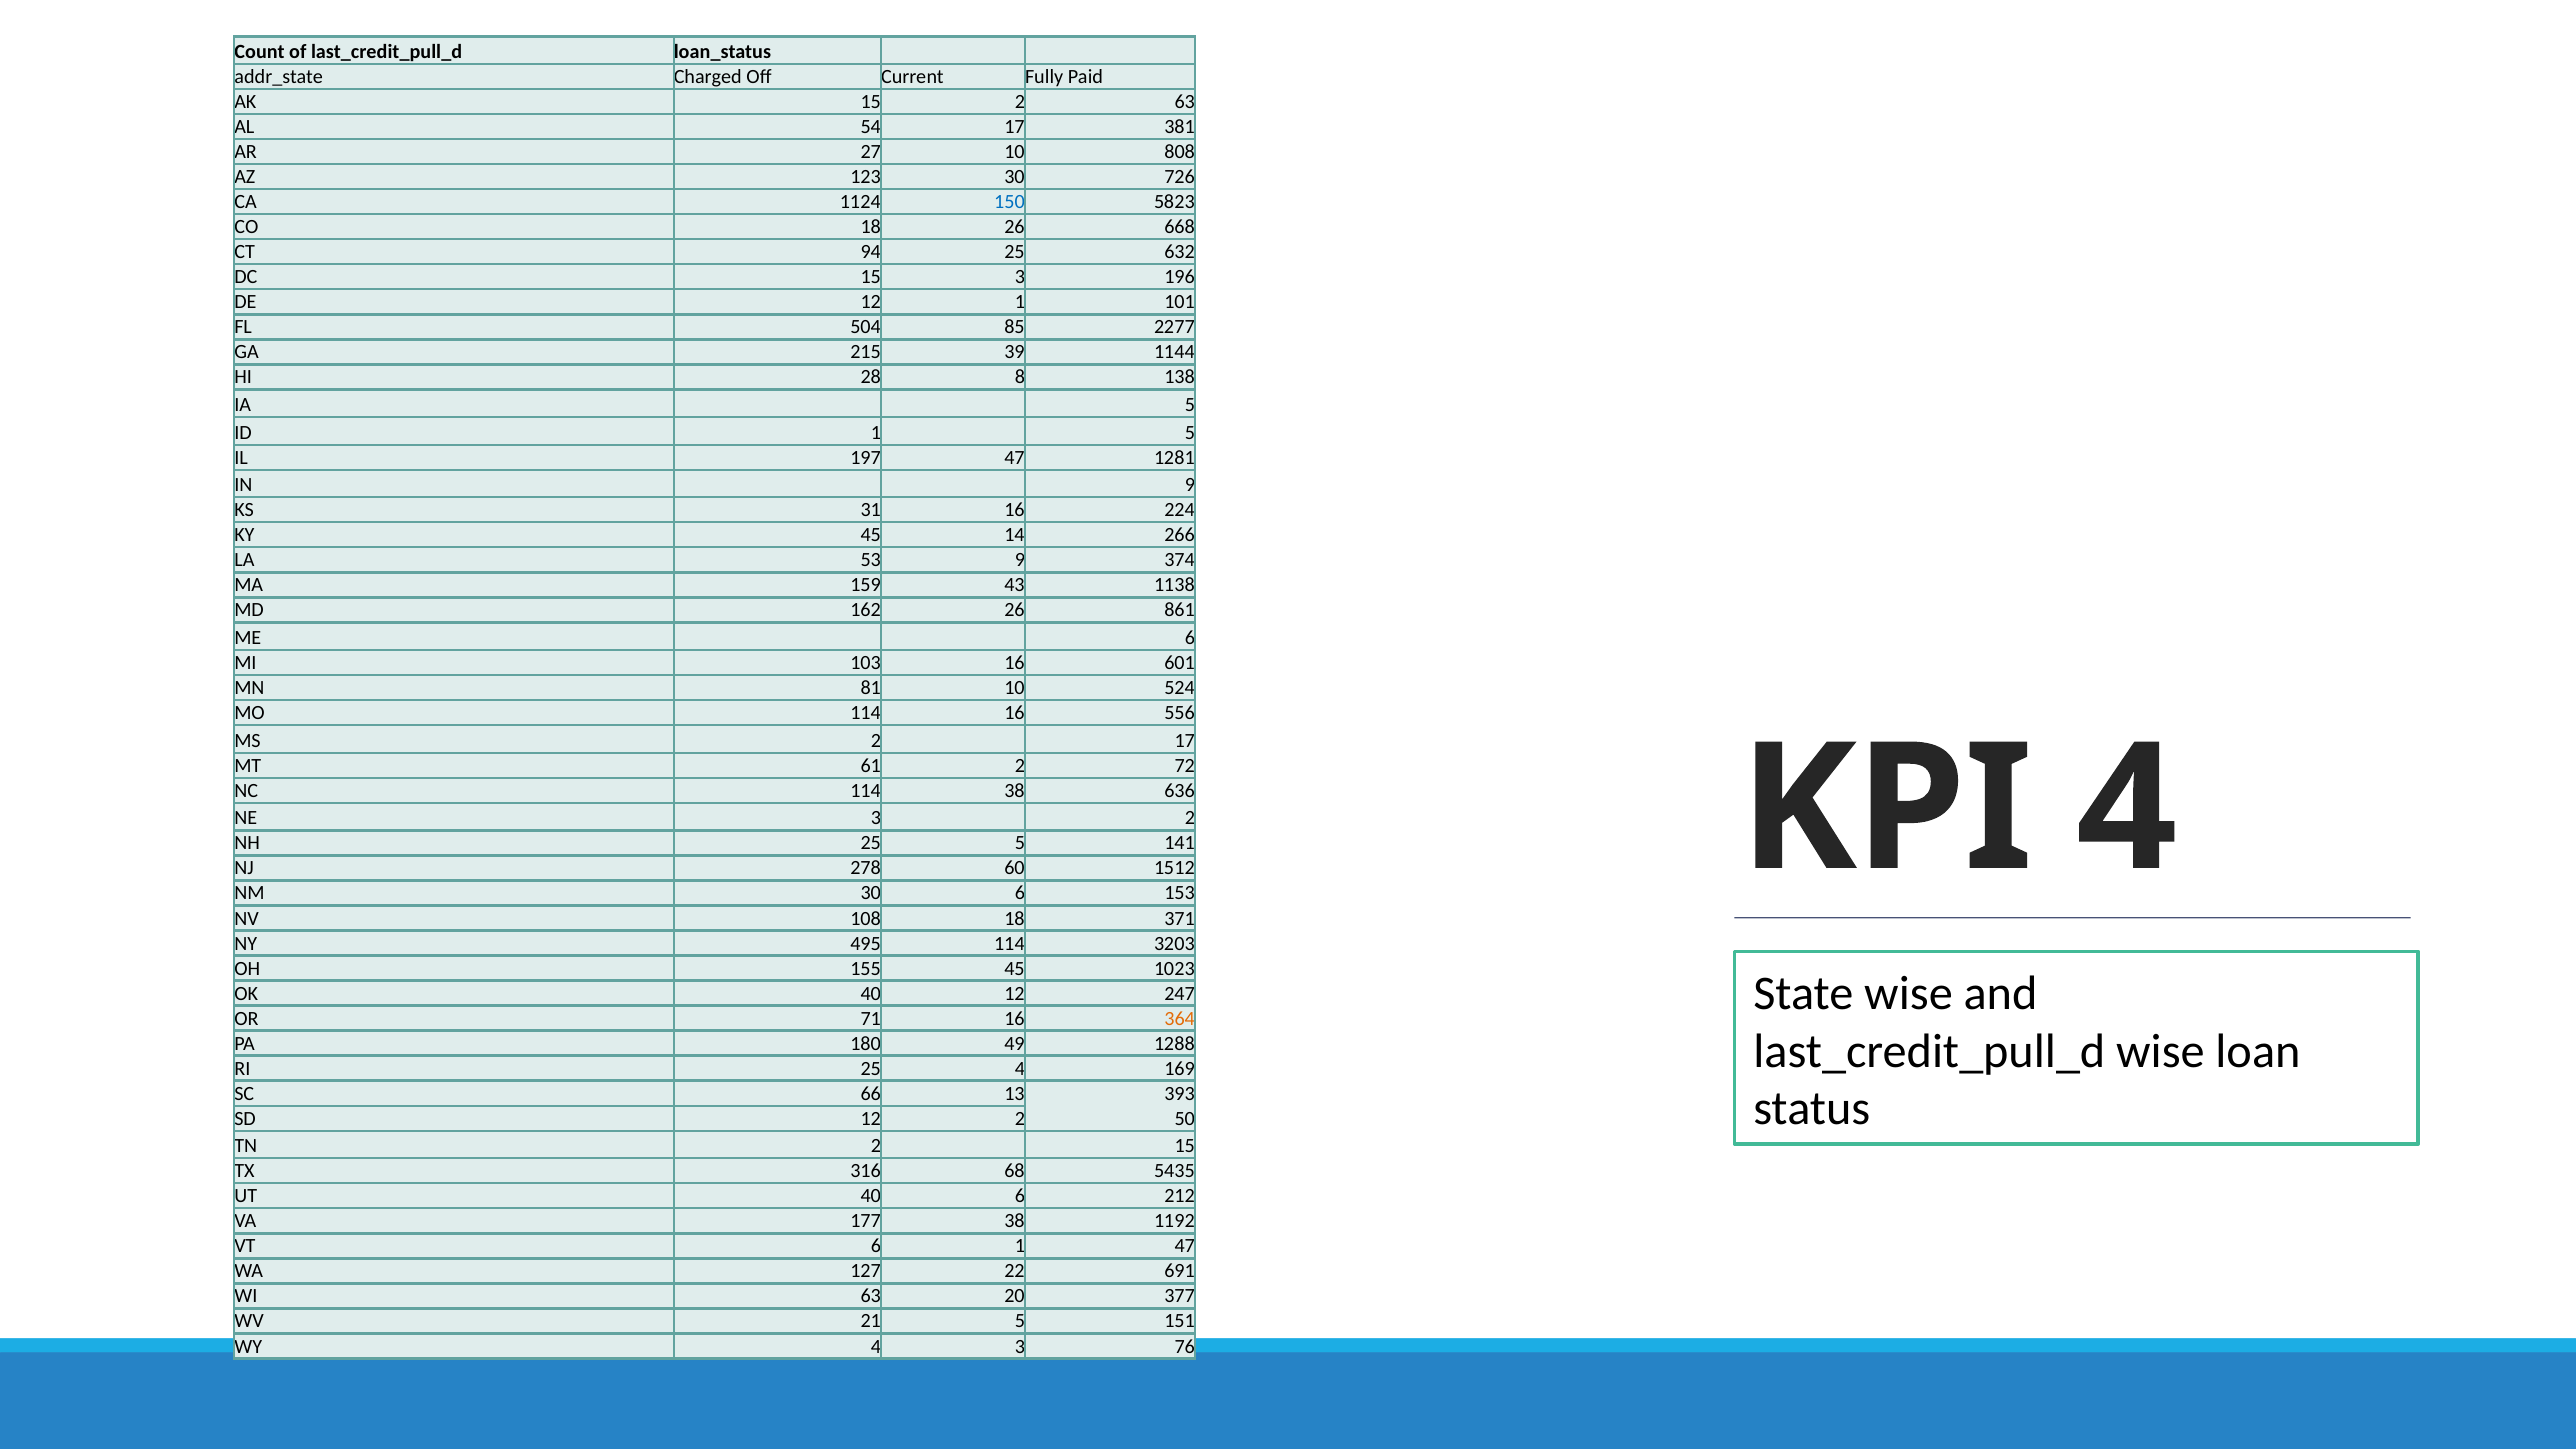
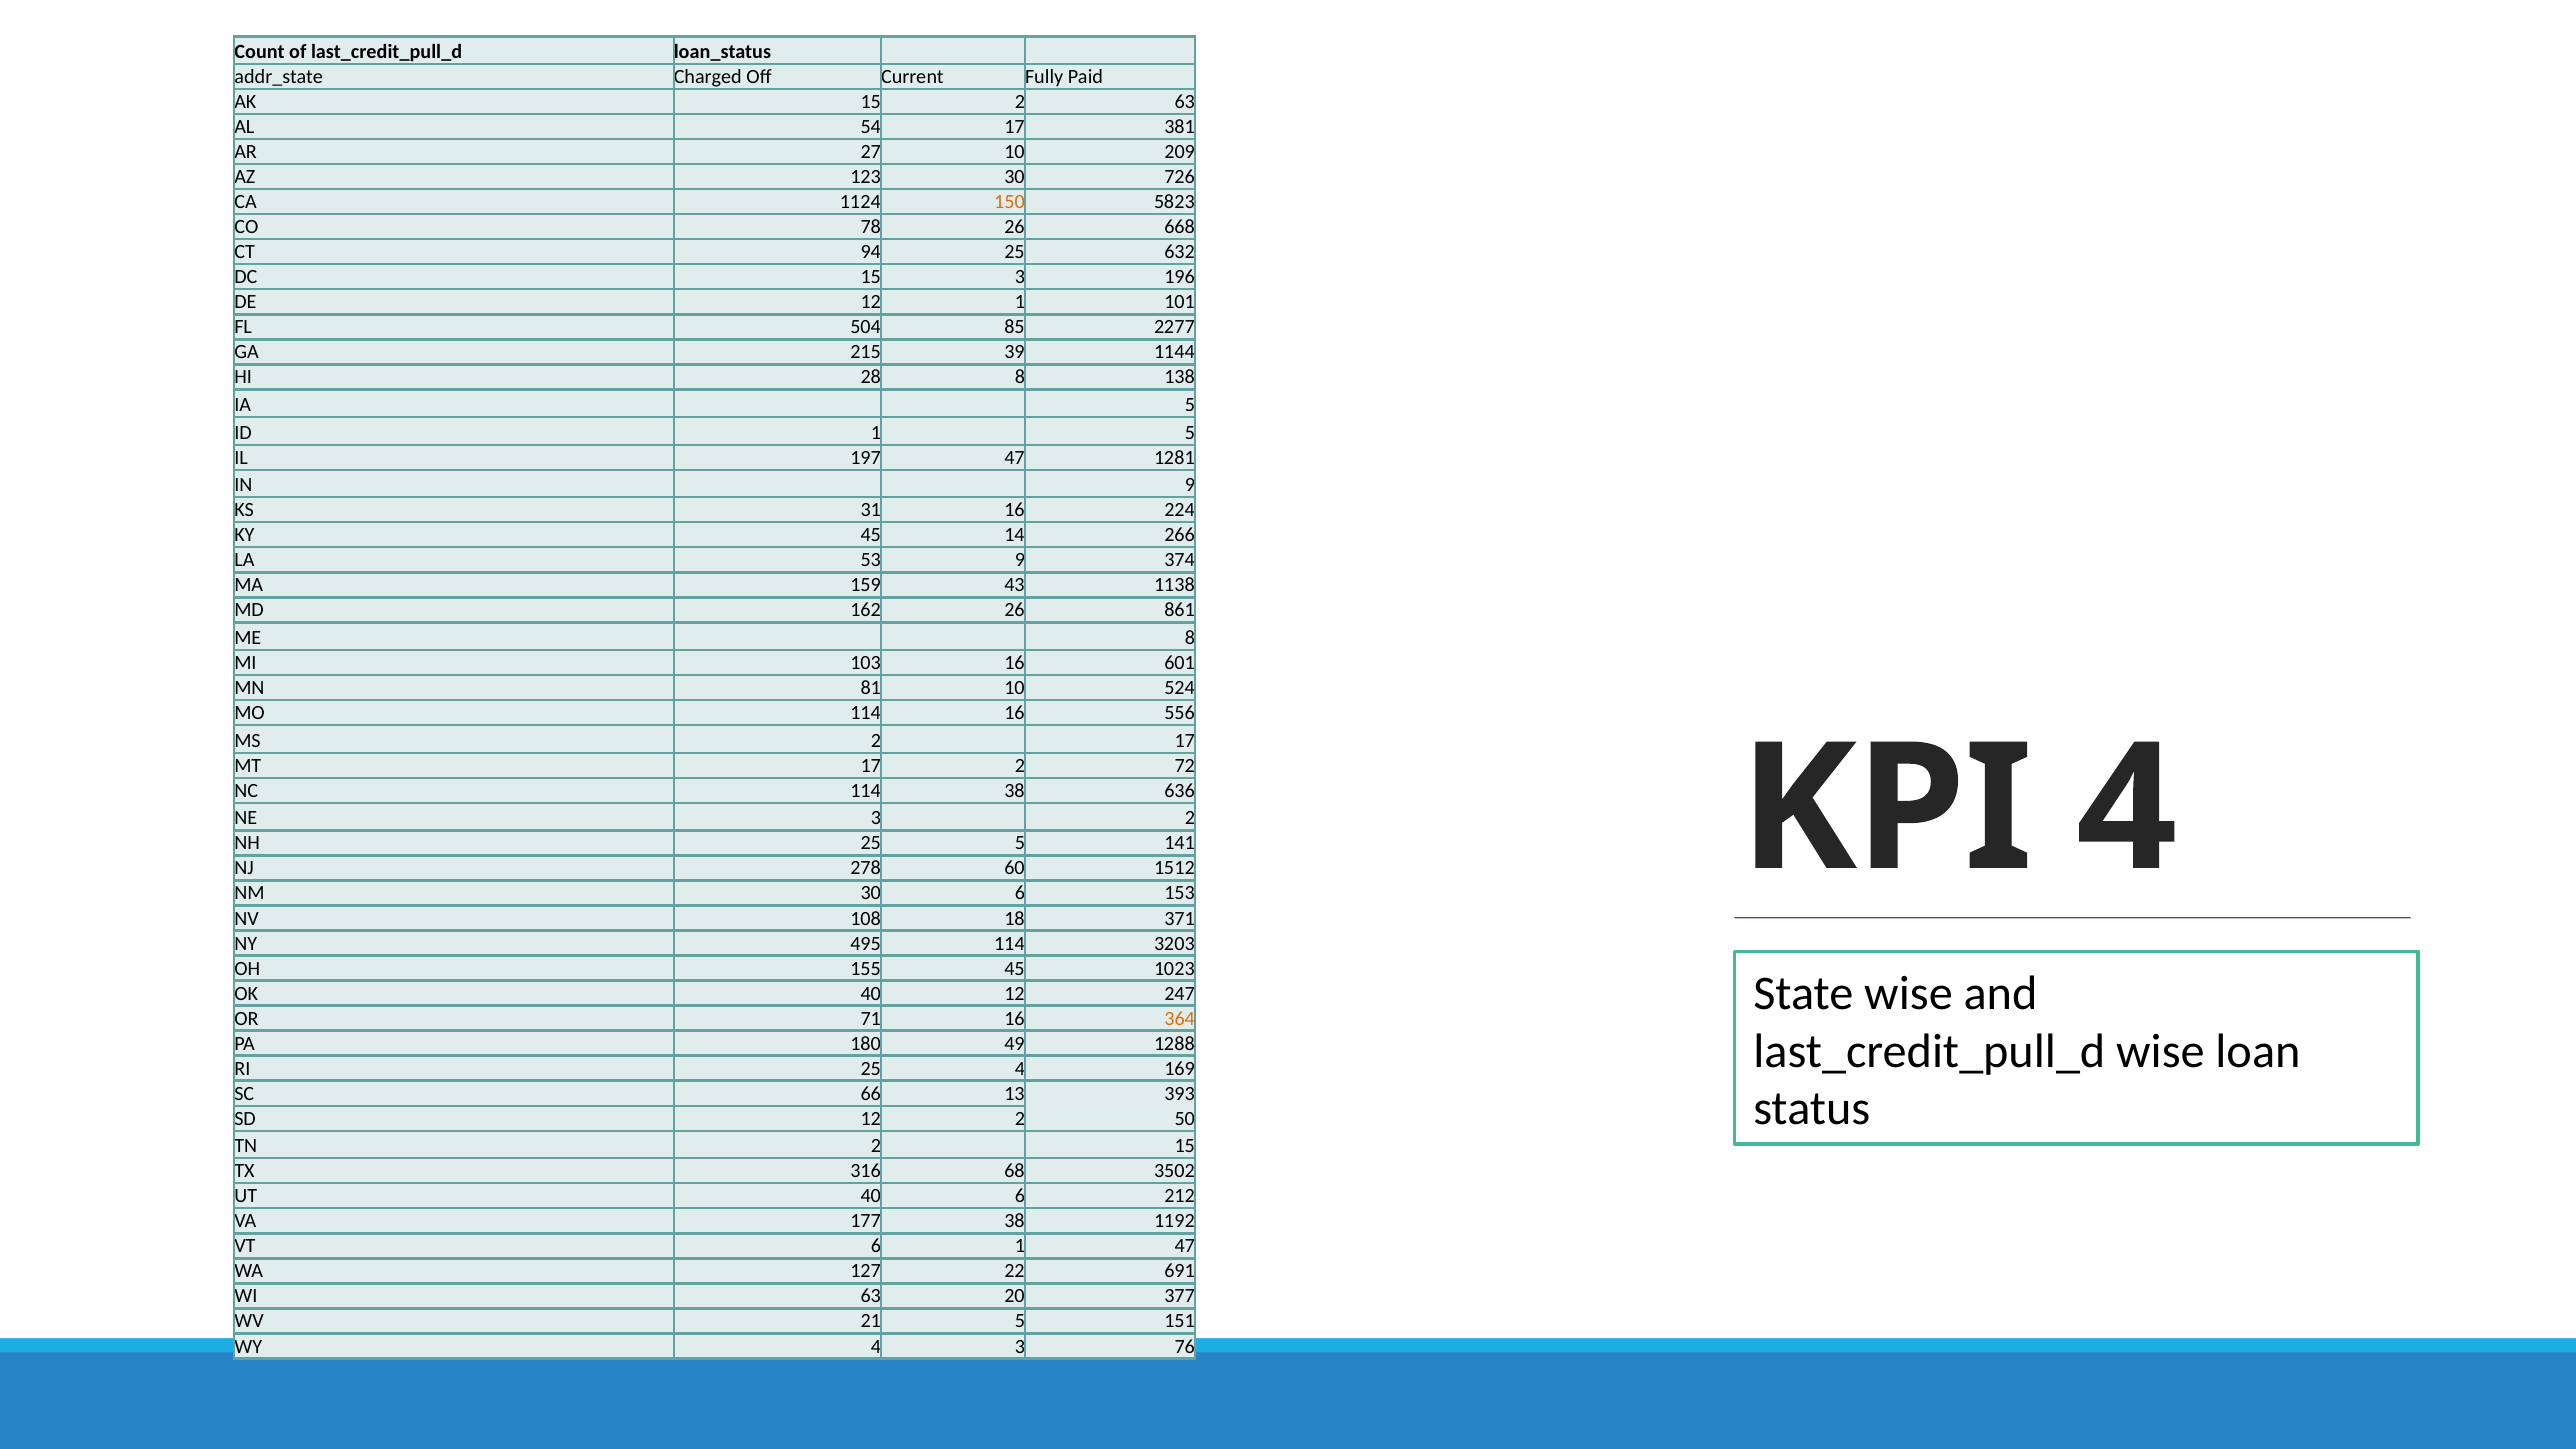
808: 808 -> 209
150 colour: blue -> orange
CO 18: 18 -> 78
ME 6: 6 -> 8
MT 61: 61 -> 17
5435: 5435 -> 3502
